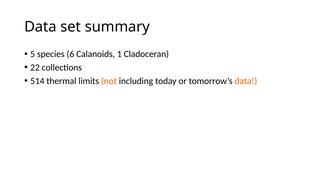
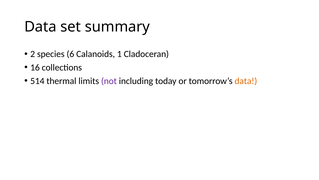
5: 5 -> 2
22: 22 -> 16
not colour: orange -> purple
